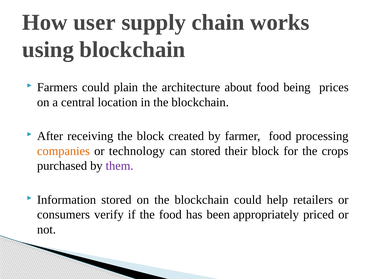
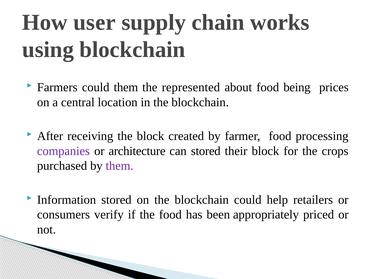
could plain: plain -> them
architecture: architecture -> represented
companies colour: orange -> purple
technology: technology -> architecture
